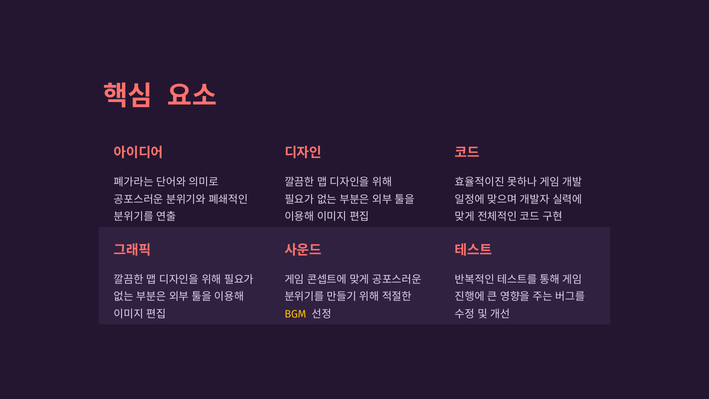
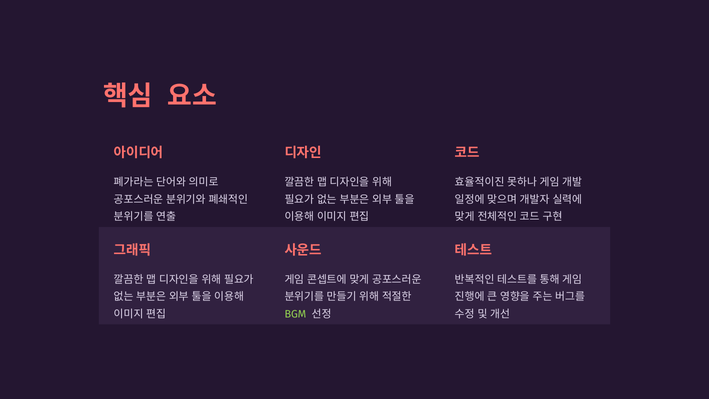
BGM colour: yellow -> light green
